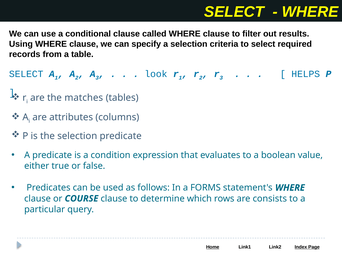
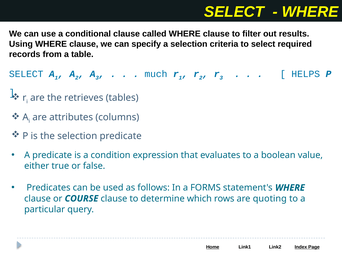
look: look -> much
matches: matches -> retrieves
consists: consists -> quoting
